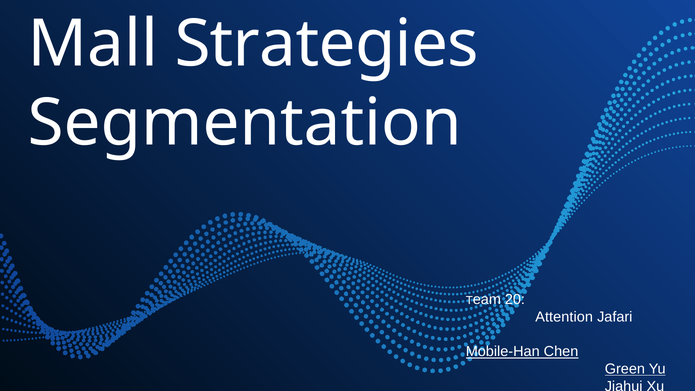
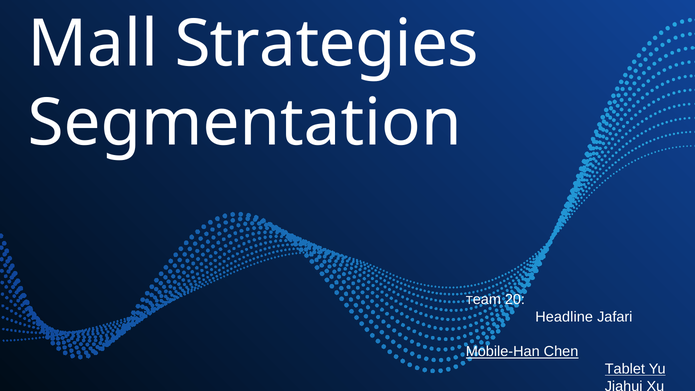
Attention: Attention -> Headline
Green: Green -> Tablet
